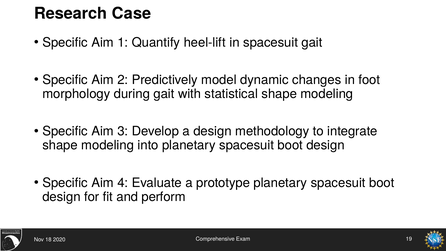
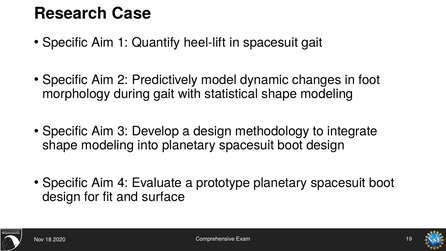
perform: perform -> surface
